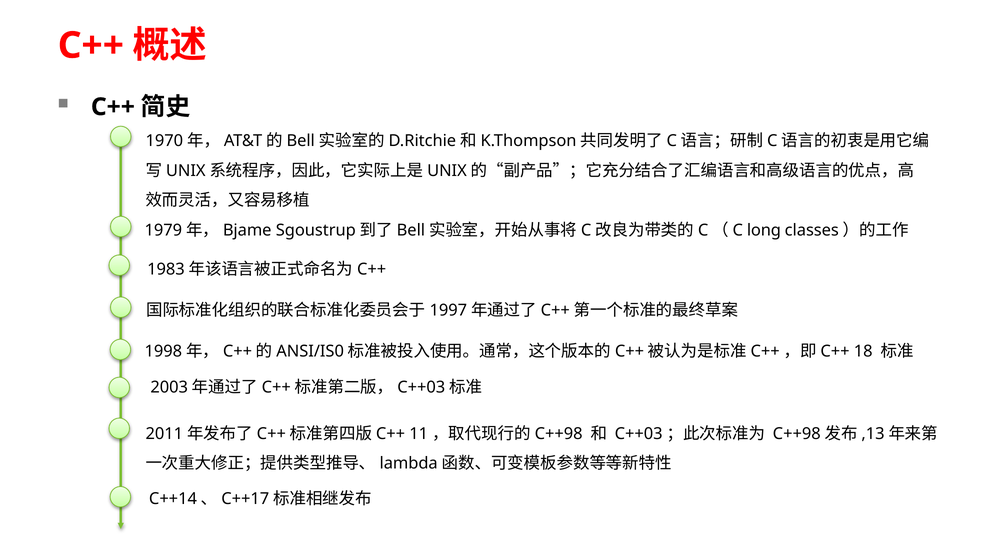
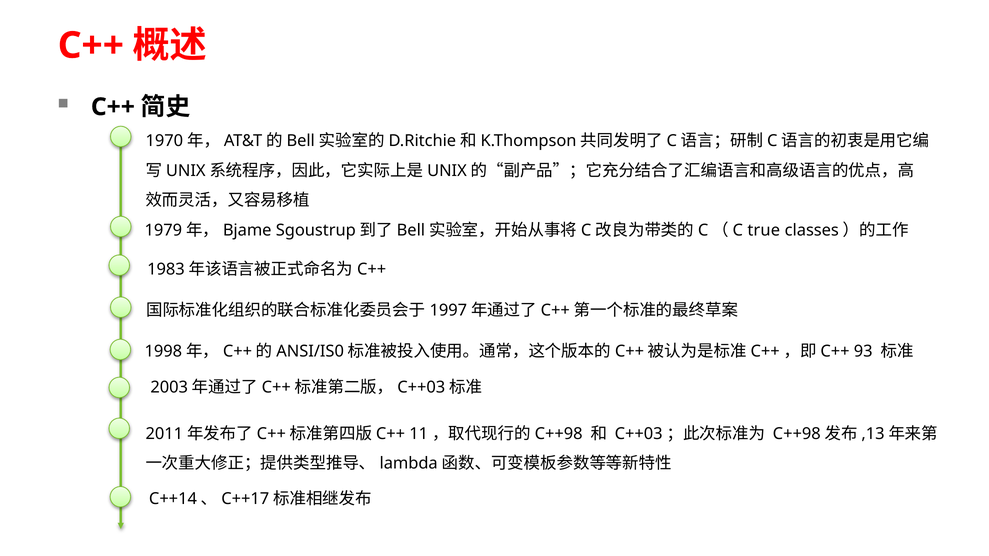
long: long -> true
18: 18 -> 93
